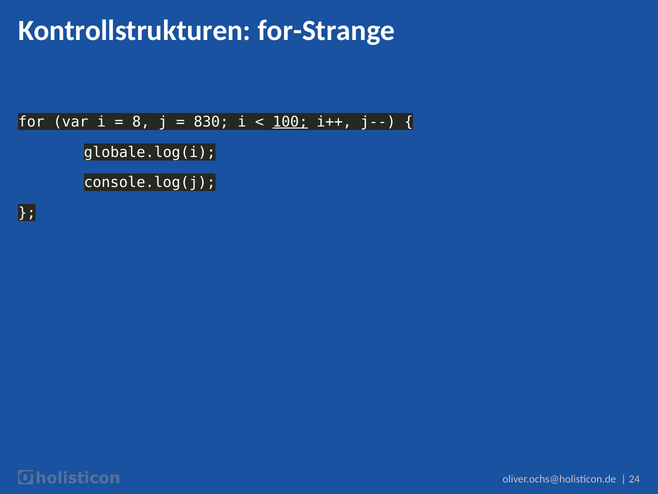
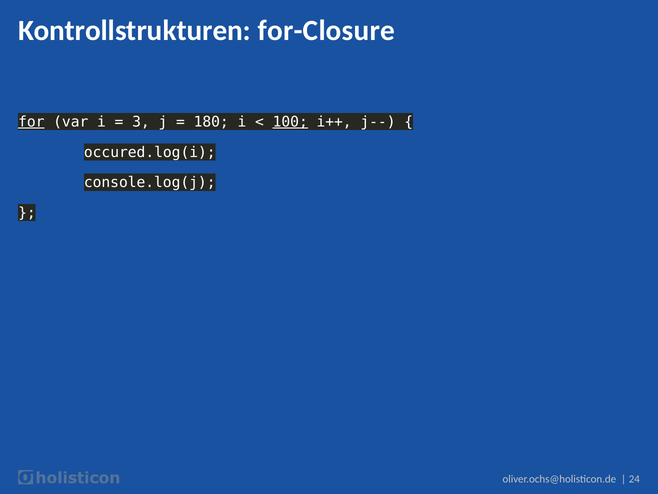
for-Strange: for-Strange -> for-Closure
for underline: none -> present
8: 8 -> 3
830: 830 -> 180
globale.log(i: globale.log(i -> occured.log(i
